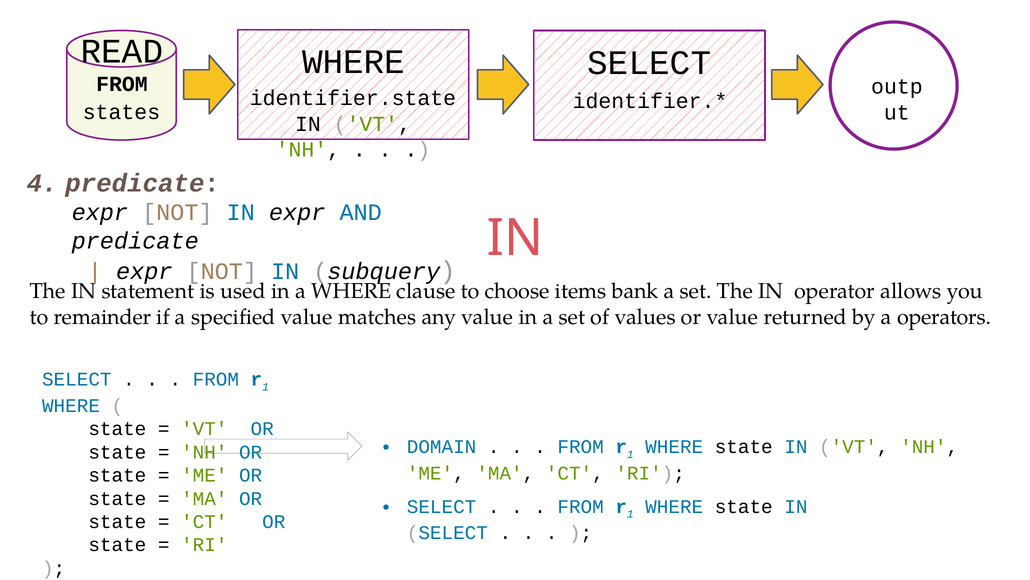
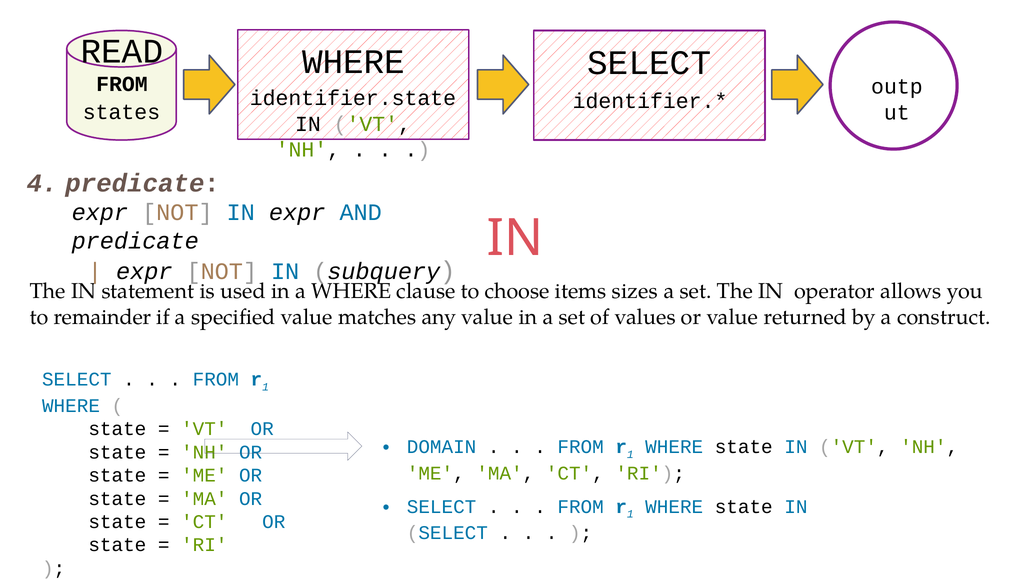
bank: bank -> sizes
operators: operators -> construct
